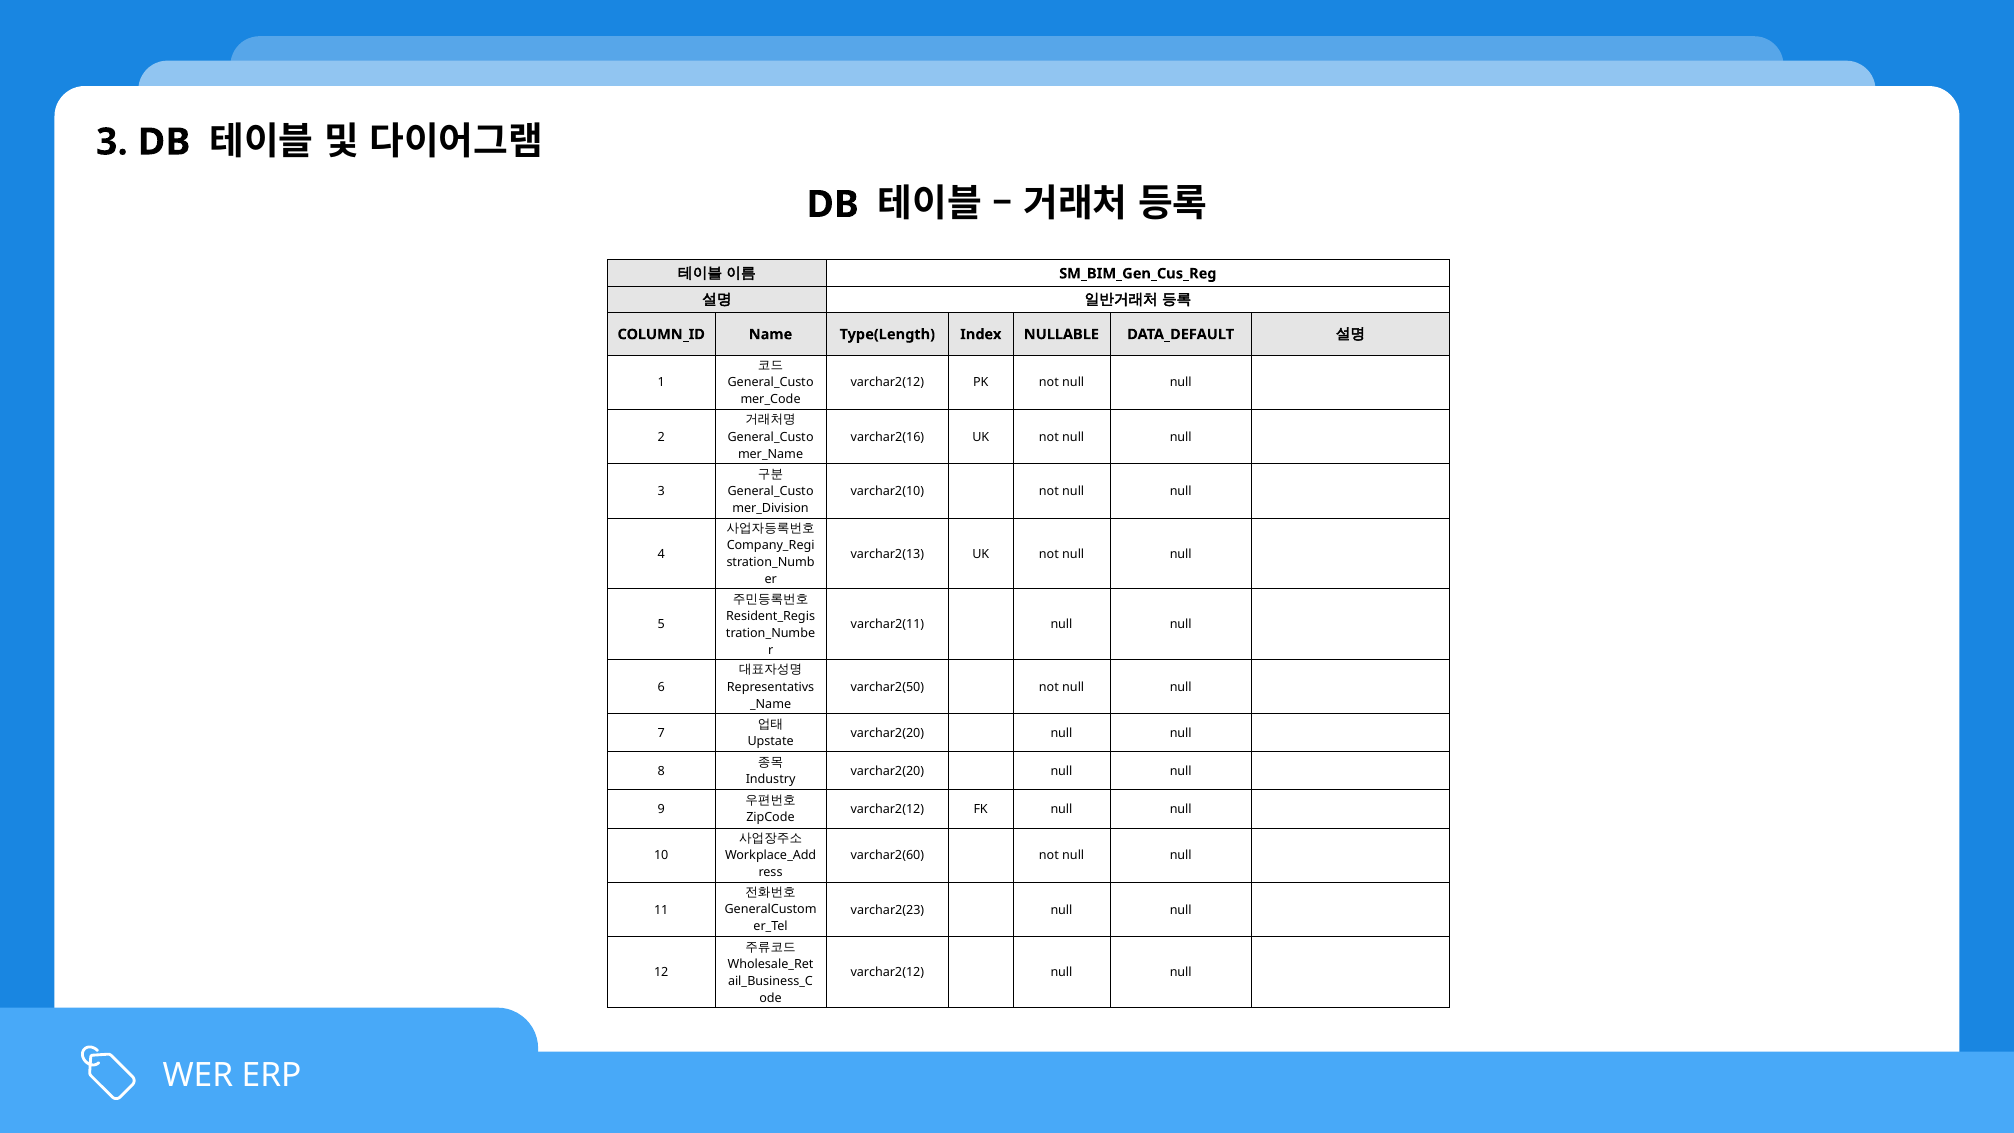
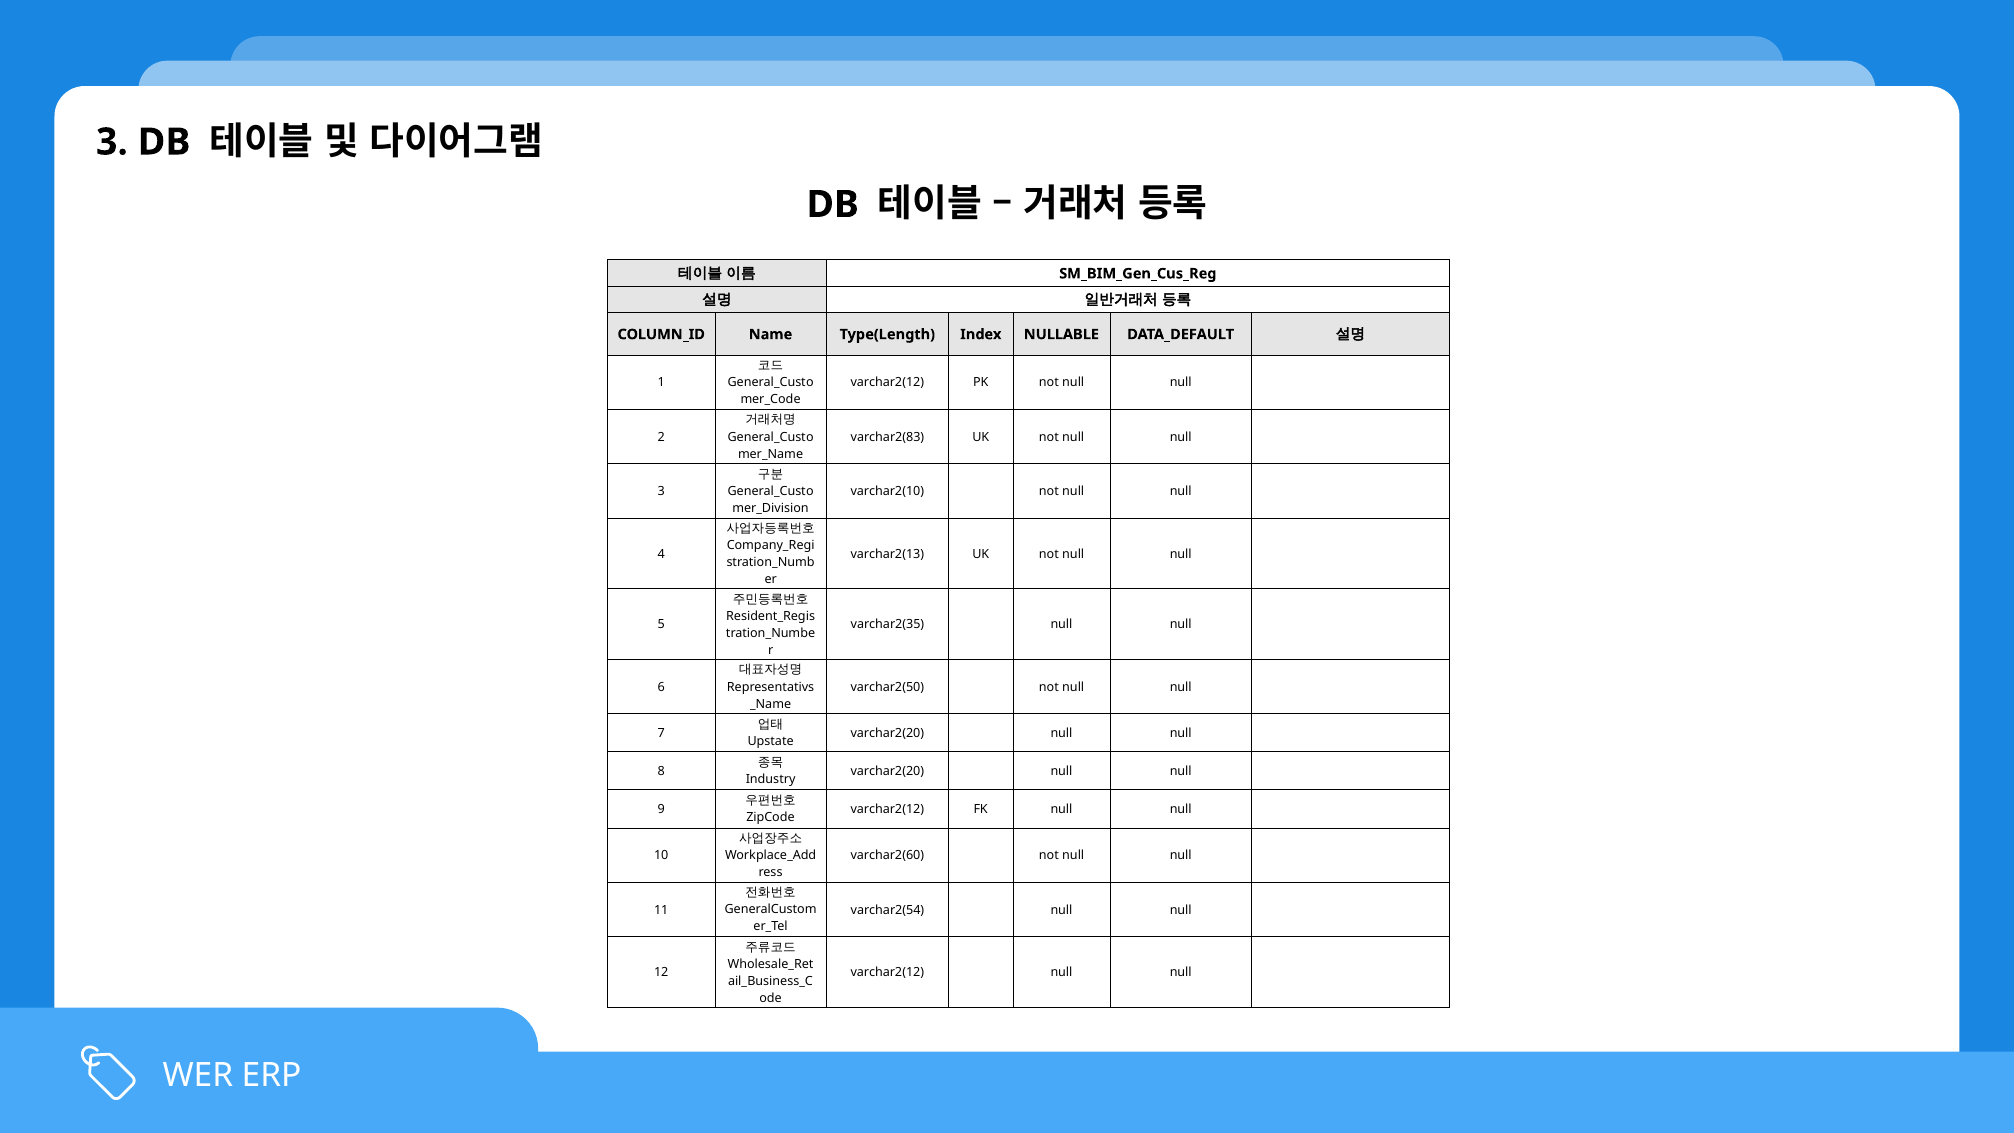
varchar2(16: varchar2(16 -> varchar2(83
varchar2(11: varchar2(11 -> varchar2(35
varchar2(23: varchar2(23 -> varchar2(54
